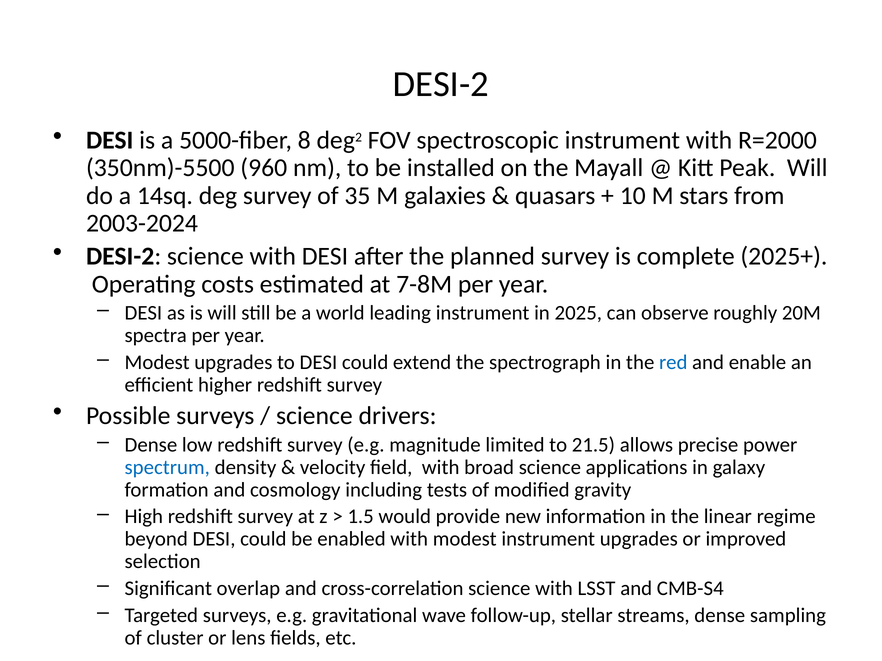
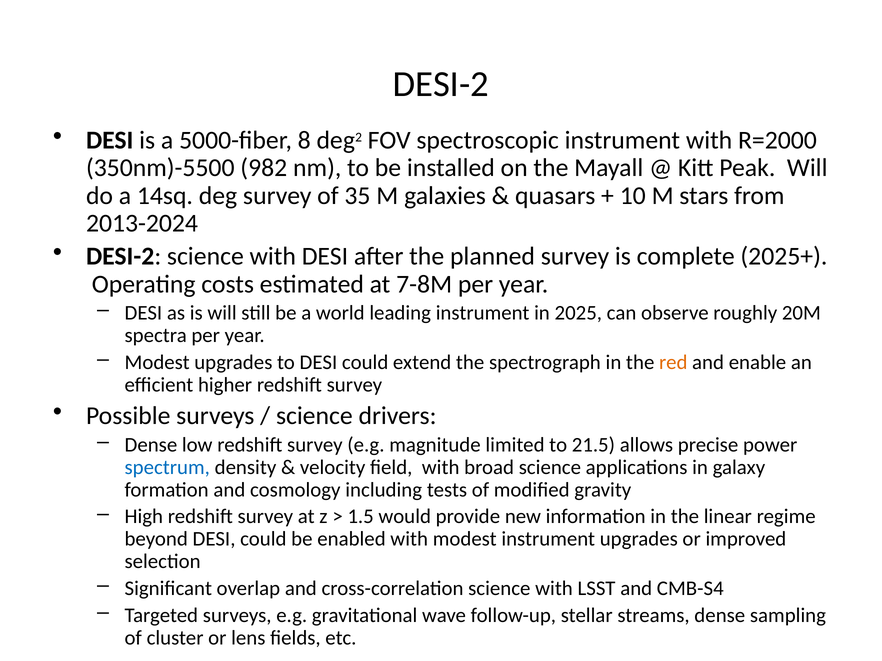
960: 960 -> 982
2003-2024: 2003-2024 -> 2013-2024
red colour: blue -> orange
